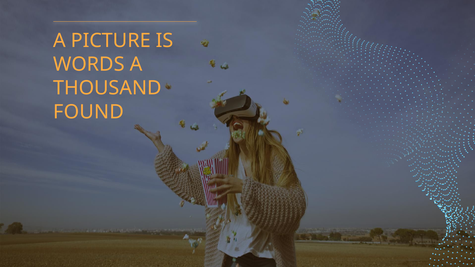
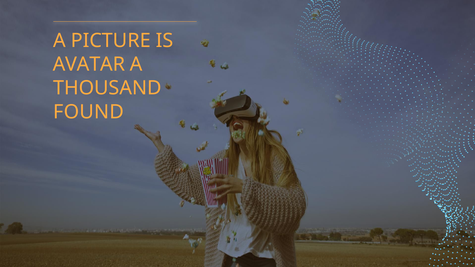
WORDS: WORDS -> AVATAR
